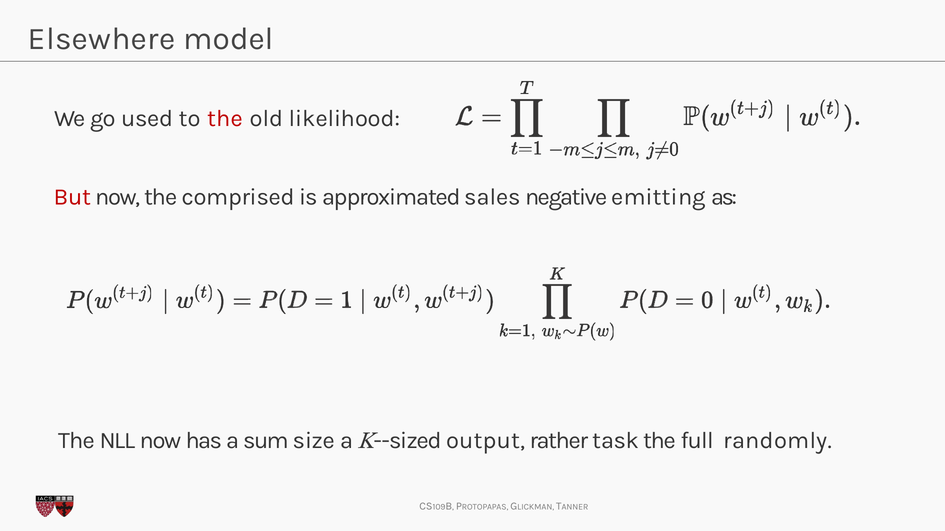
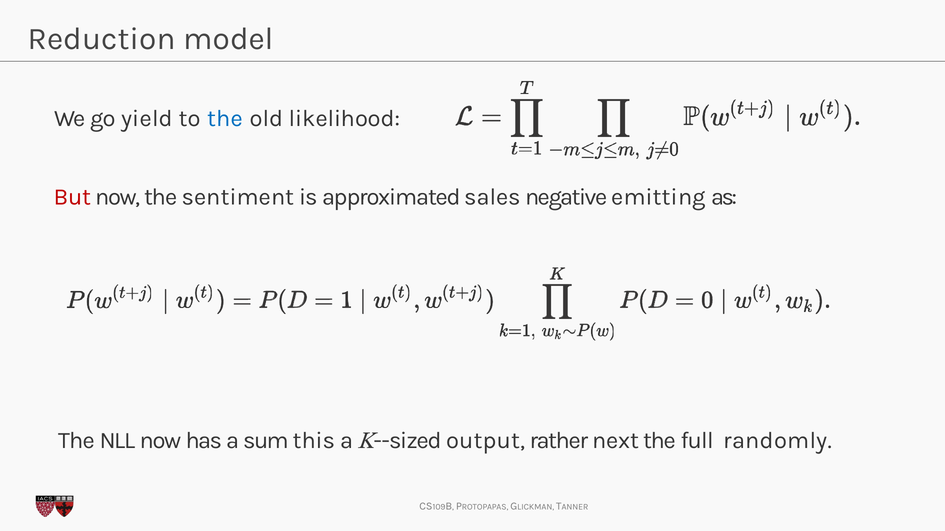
Elsewhere: Elsewhere -> Reduction
used: used -> yield
the at (225, 119) colour: red -> blue
comprised: comprised -> sentiment
size: size -> this
task: task -> next
